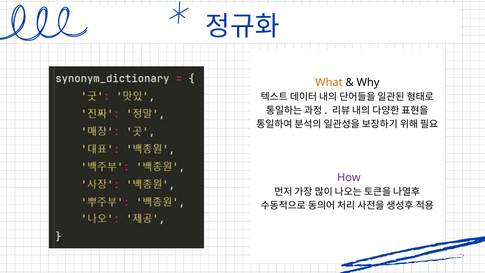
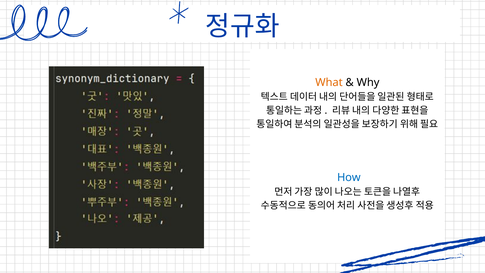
How colour: purple -> blue
